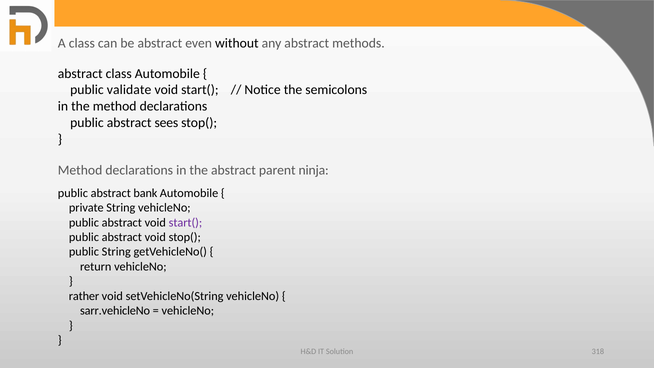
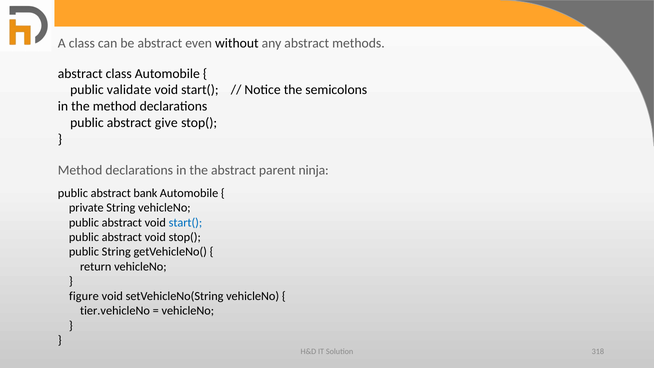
sees: sees -> give
start( at (185, 222) colour: purple -> blue
rather: rather -> figure
sarr.vehicleNo: sarr.vehicleNo -> tier.vehicleNo
